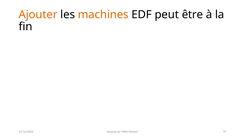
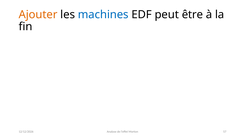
machines colour: orange -> blue
